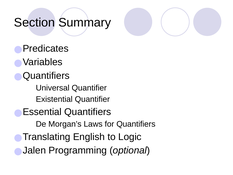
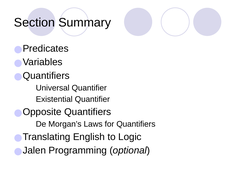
Essential: Essential -> Opposite
